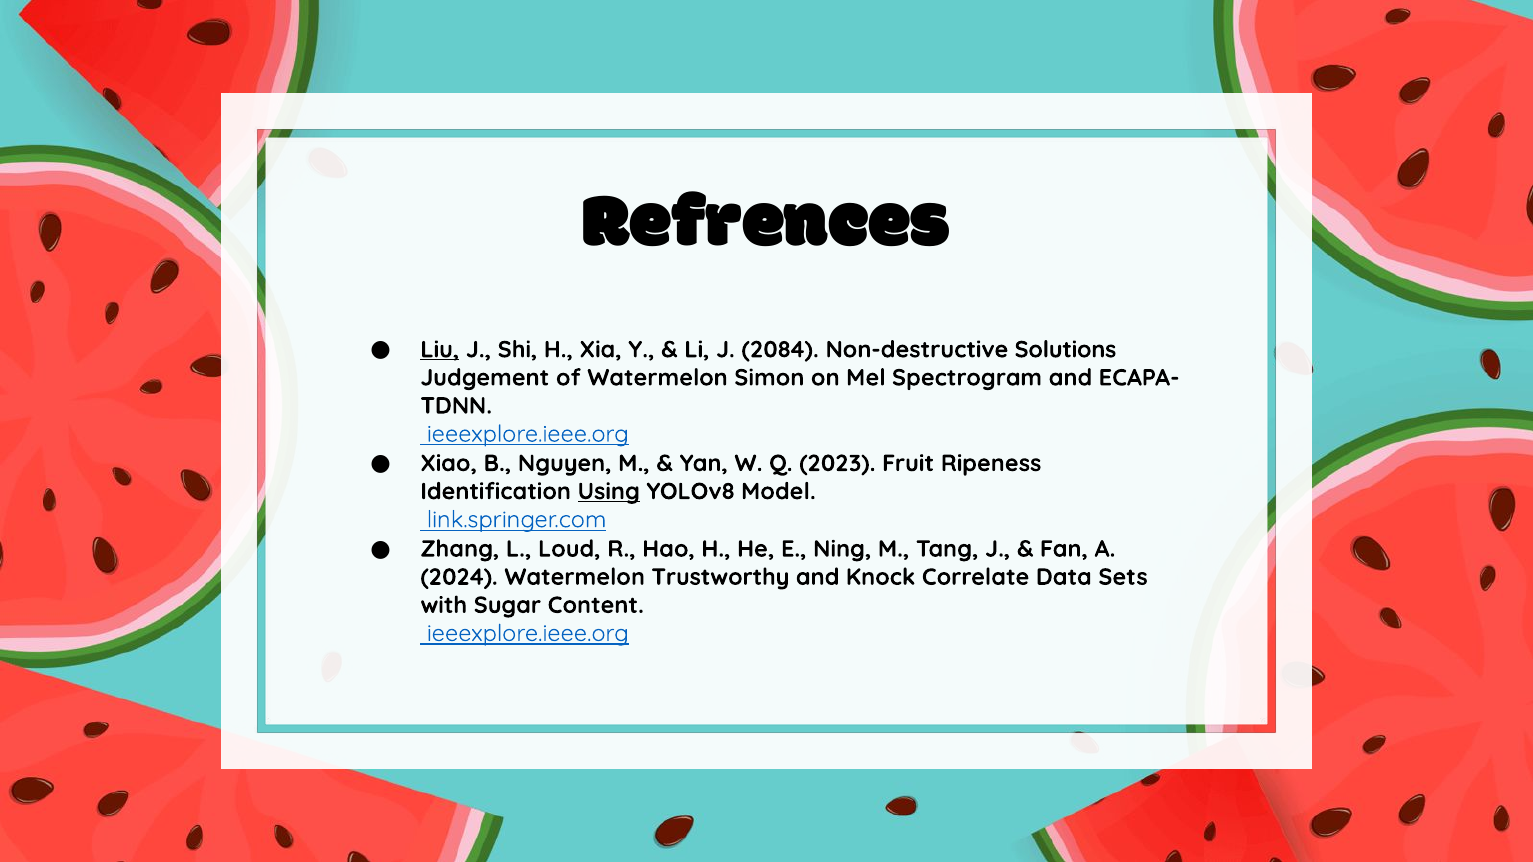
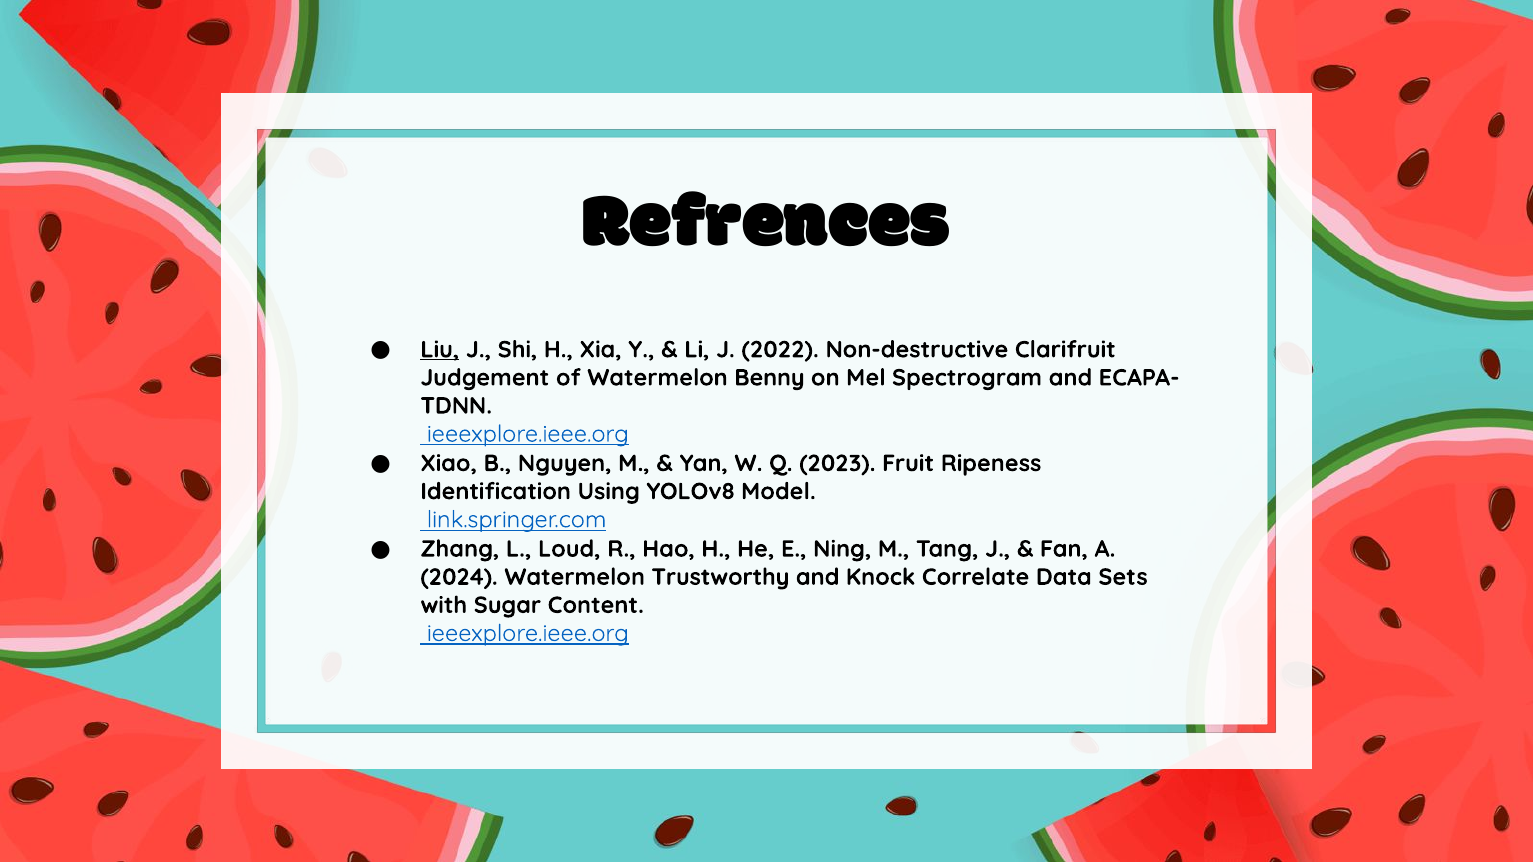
2084: 2084 -> 2022
Solutions: Solutions -> Clarifruit
Simon: Simon -> Benny
Using underline: present -> none
